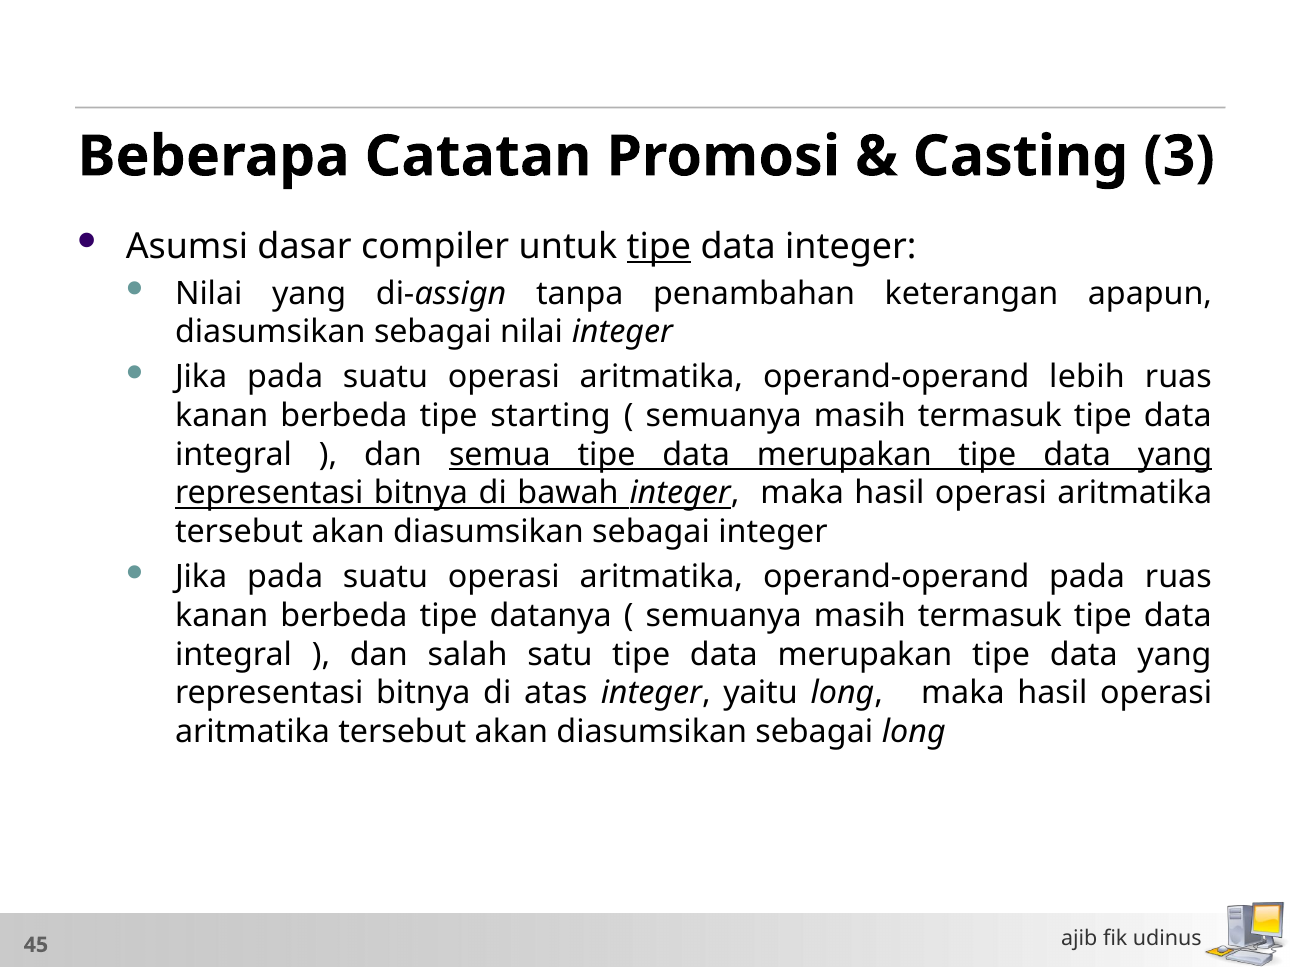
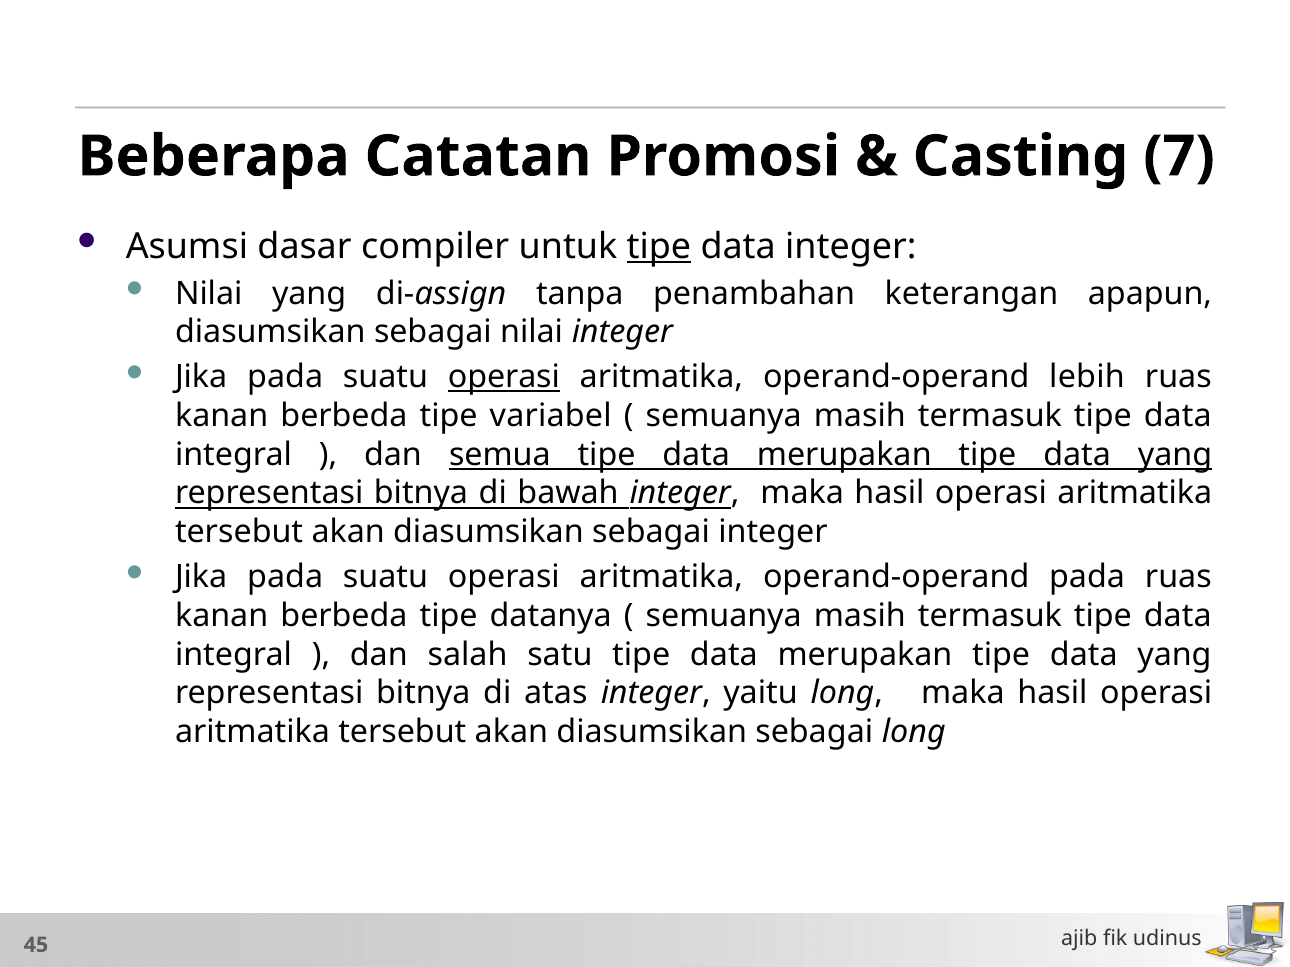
3: 3 -> 7
operasi at (504, 377) underline: none -> present
starting: starting -> variabel
